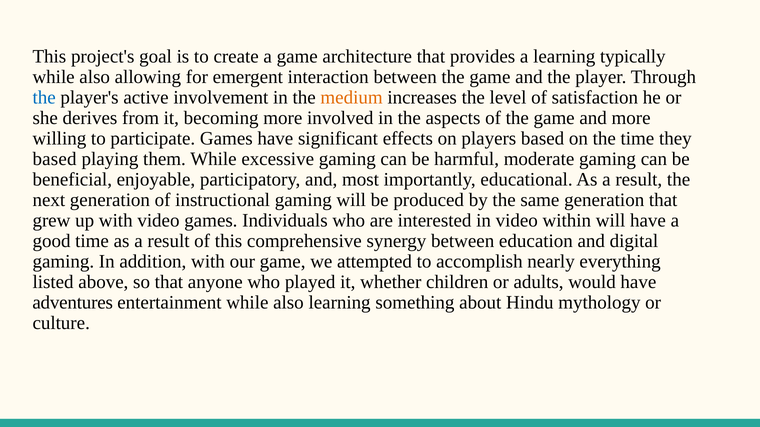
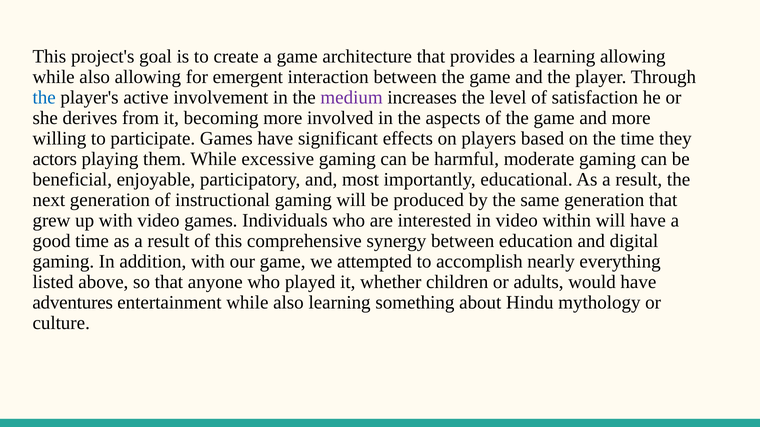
learning typically: typically -> allowing
medium colour: orange -> purple
based at (55, 159): based -> actors
